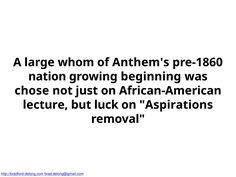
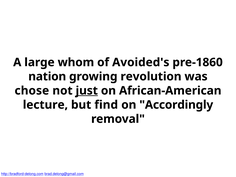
Anthem's: Anthem's -> Avoided's
beginning: beginning -> revolution
just underline: none -> present
luck: luck -> find
Aspirations: Aspirations -> Accordingly
